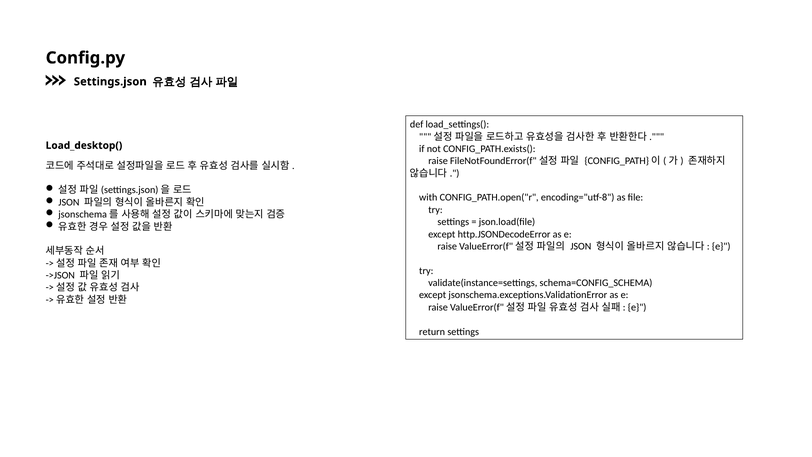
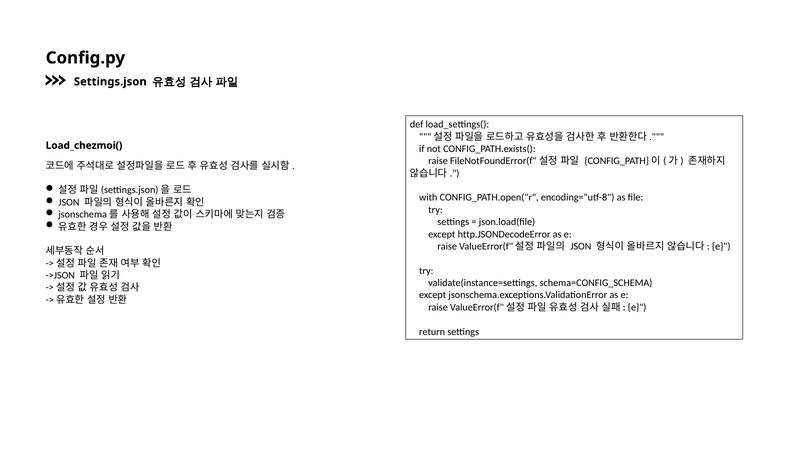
Load_desktop(: Load_desktop( -> Load_chezmoi(
